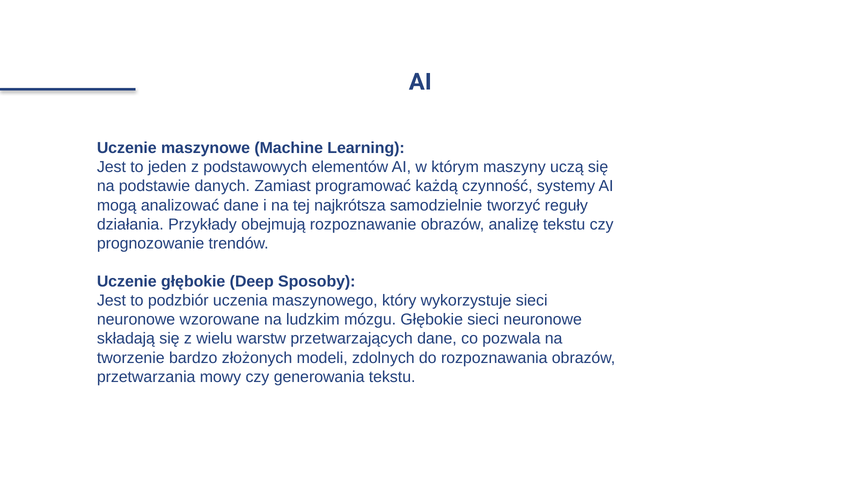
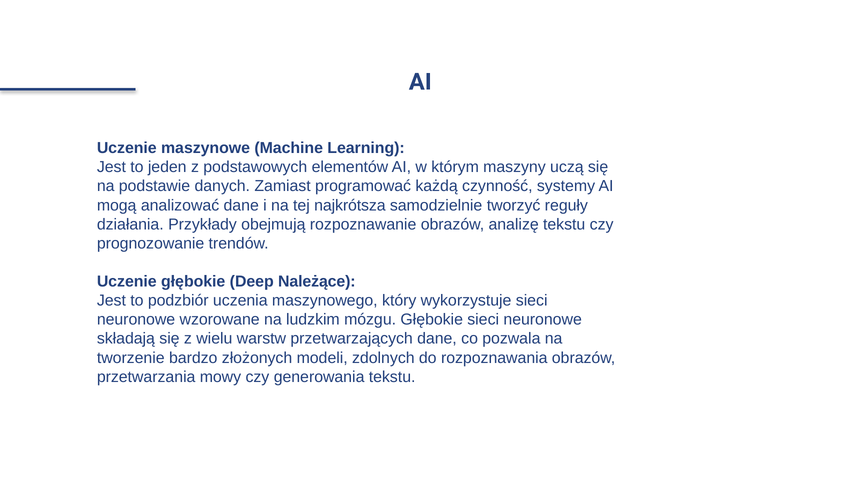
Sposoby: Sposoby -> Należące
